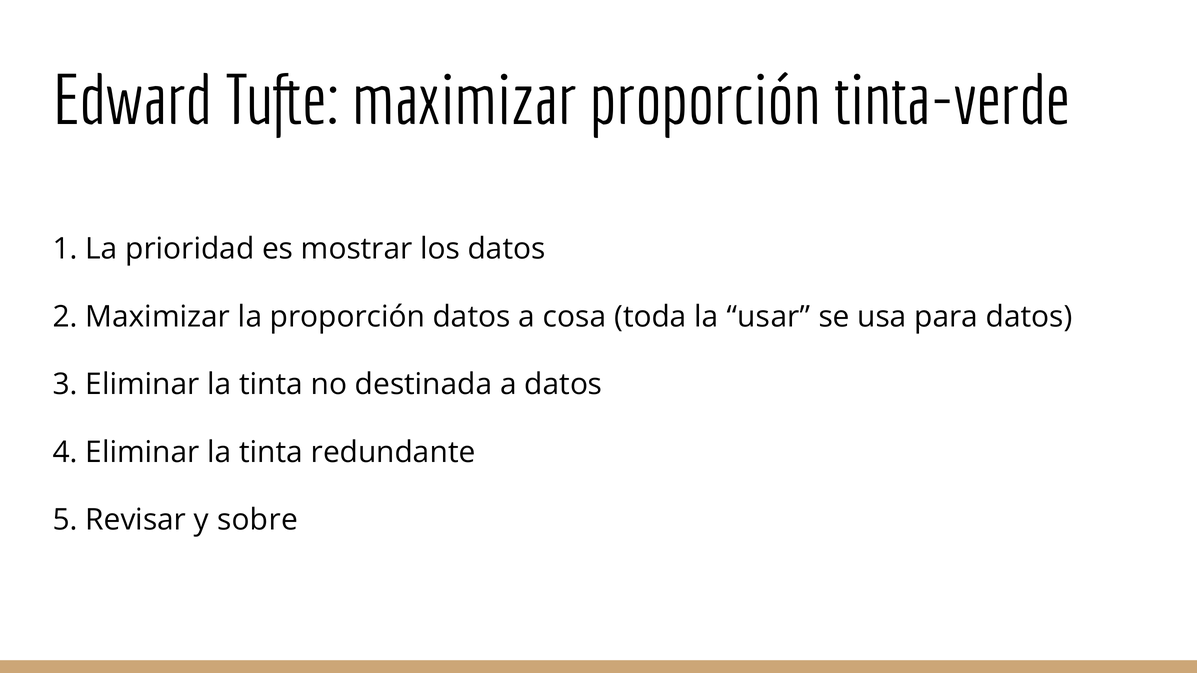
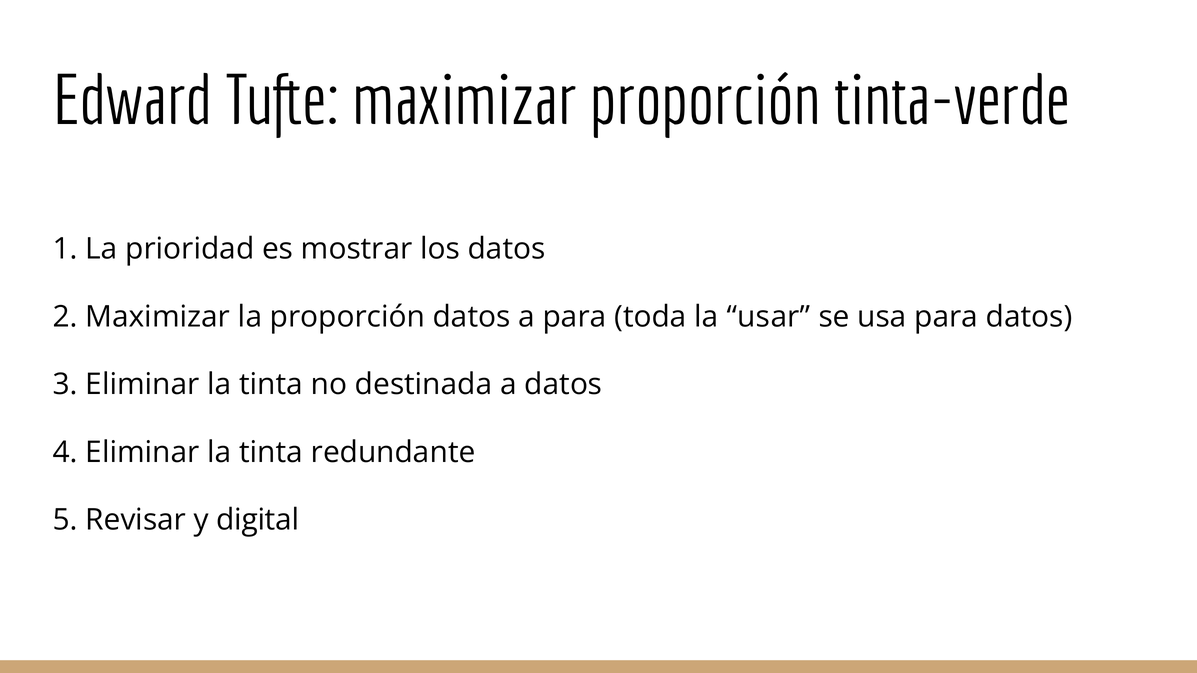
a cosa: cosa -> para
sobre: sobre -> digital
